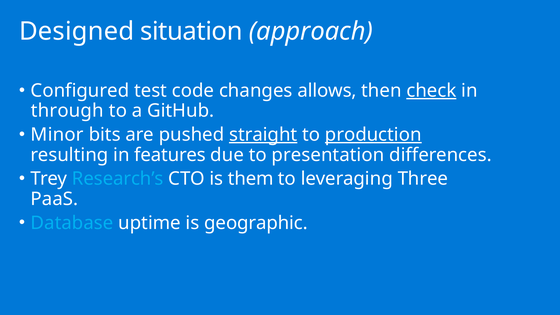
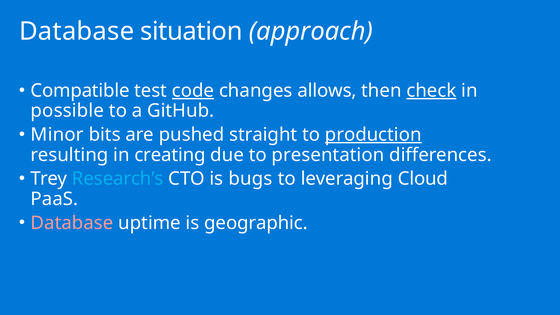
Designed at (77, 31): Designed -> Database
Configured: Configured -> Compatible
code underline: none -> present
through: through -> possible
straight underline: present -> none
features: features -> creating
them: them -> bugs
Three: Three -> Cloud
Database at (72, 223) colour: light blue -> pink
